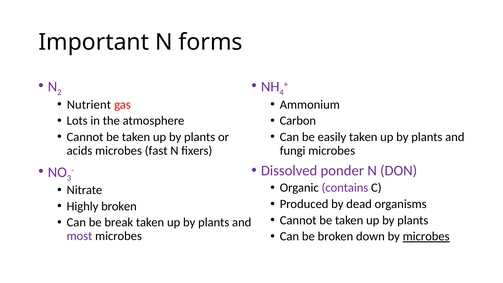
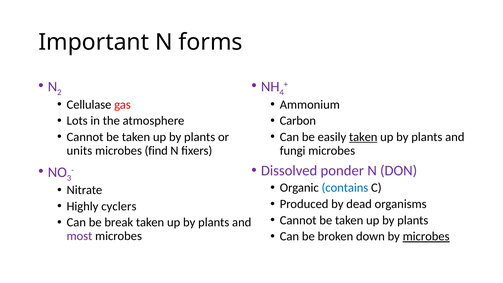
Nutrient: Nutrient -> Cellulase
taken at (363, 137) underline: none -> present
acids: acids -> units
fast: fast -> find
contains colour: purple -> blue
Highly broken: broken -> cyclers
